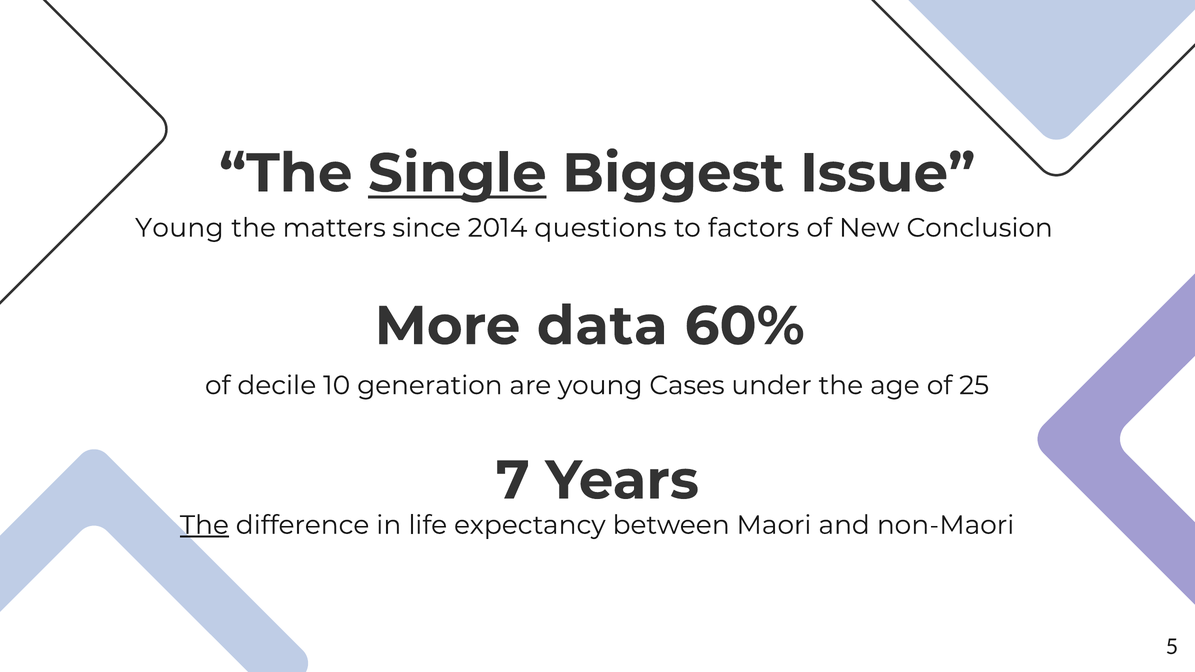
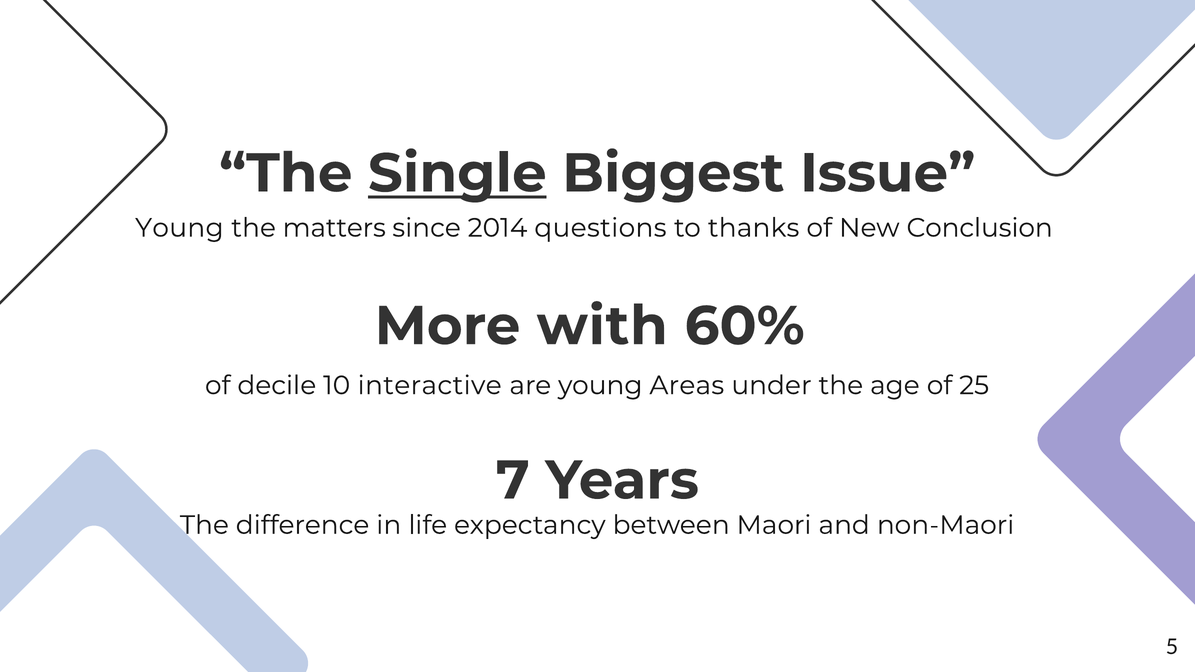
factors: factors -> thanks
data: data -> with
generation: generation -> interactive
Cases: Cases -> Areas
The at (204, 525) underline: present -> none
